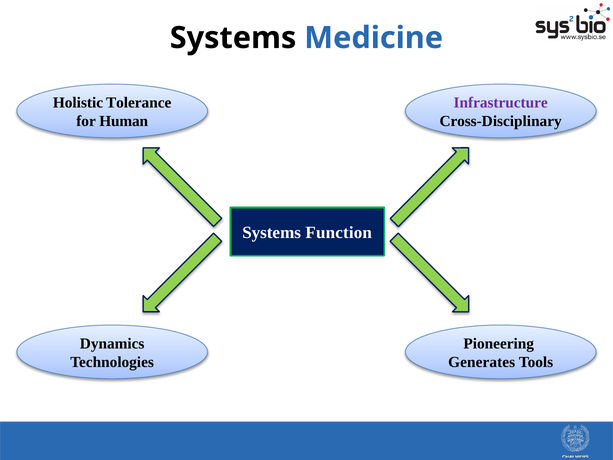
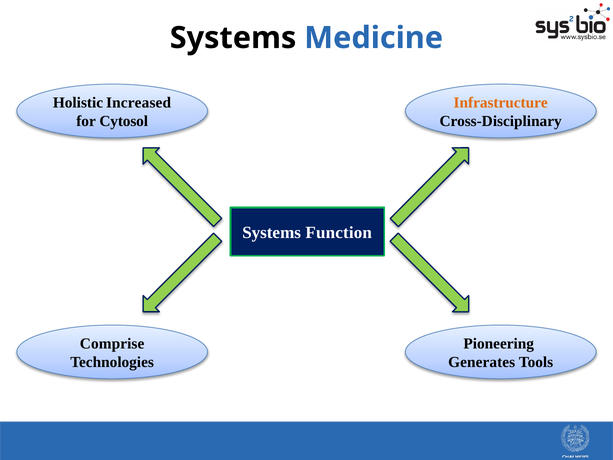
Tolerance: Tolerance -> Increased
Infrastructure colour: purple -> orange
Human: Human -> Cytosol
Dynamics: Dynamics -> Comprise
